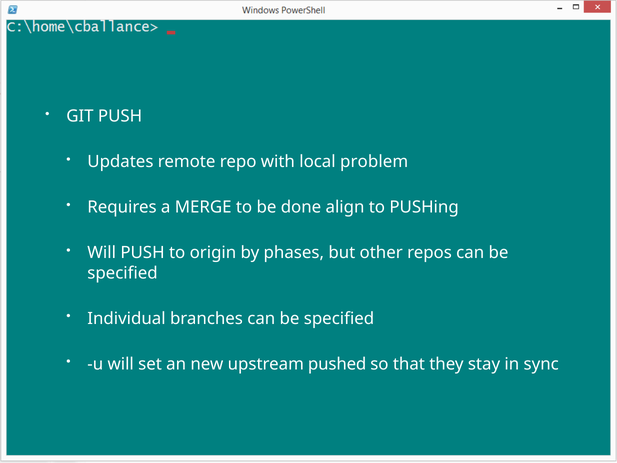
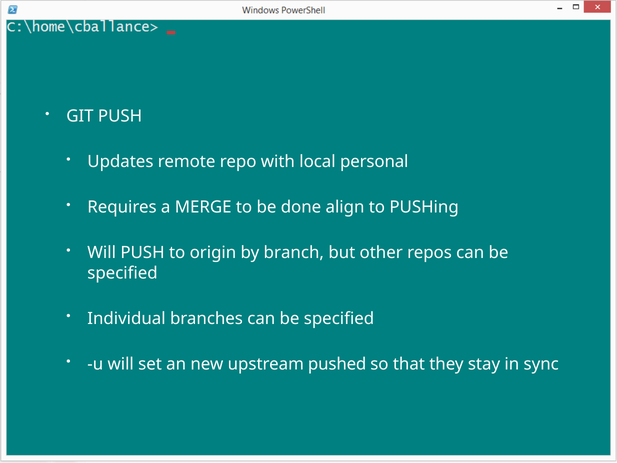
problem: problem -> personal
phases: phases -> branch
